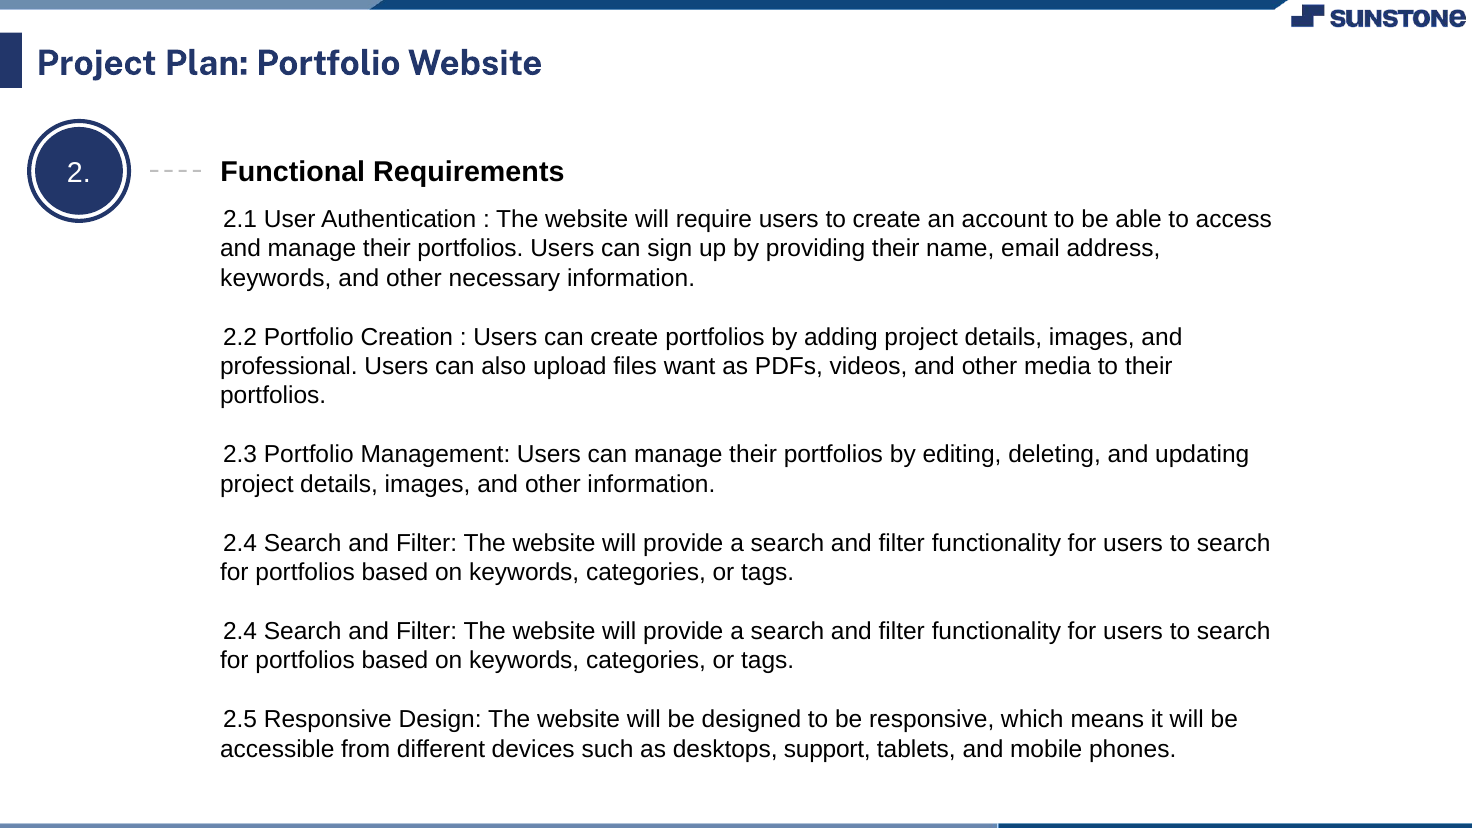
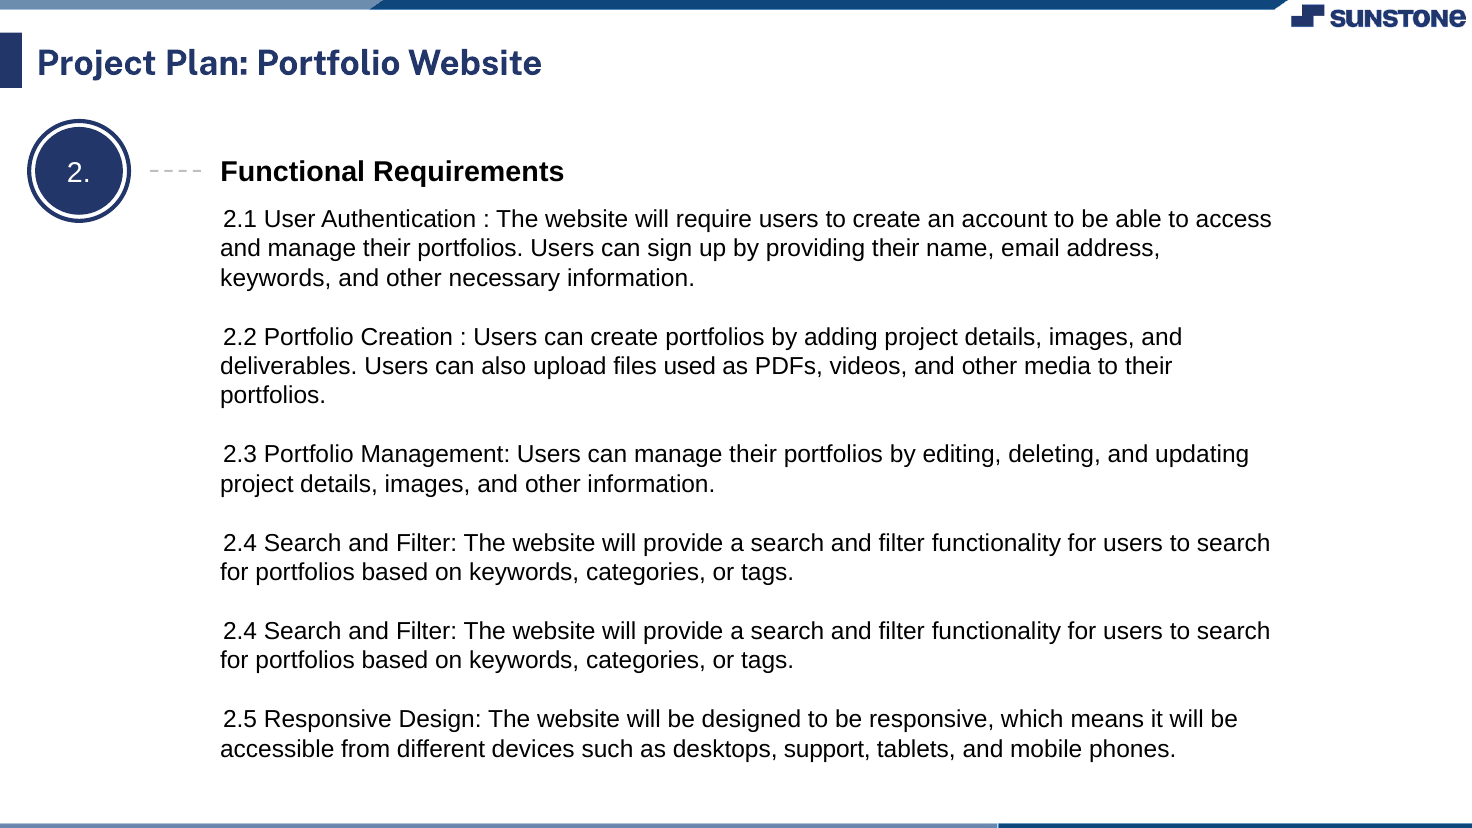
professional: professional -> deliverables
want: want -> used
